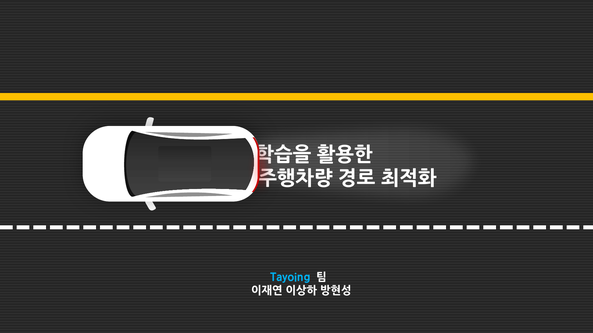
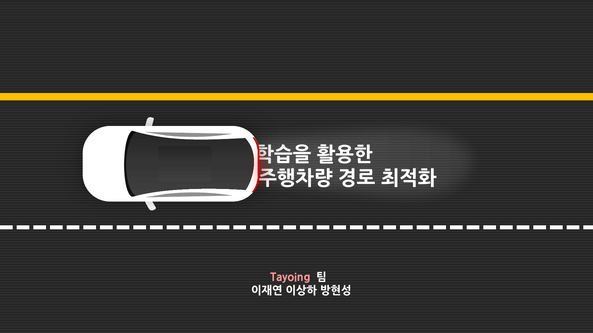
Tayoing colour: light blue -> pink
